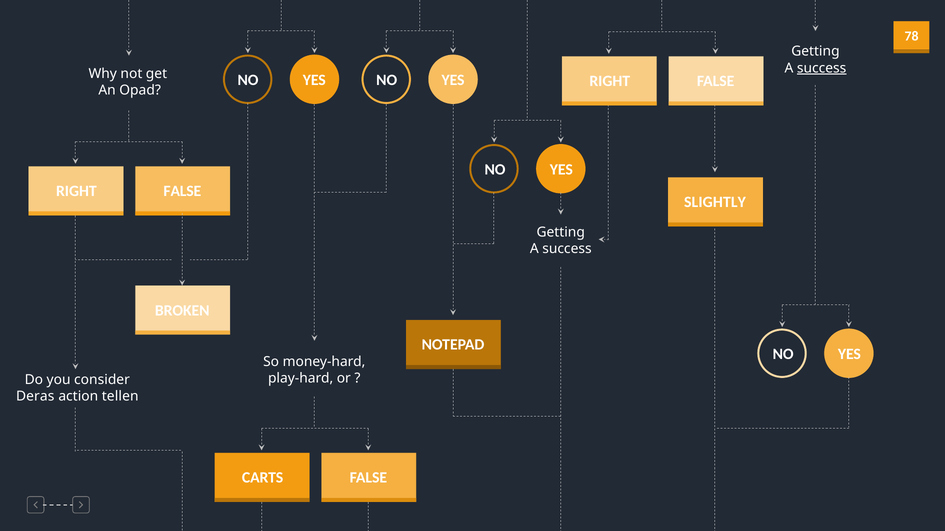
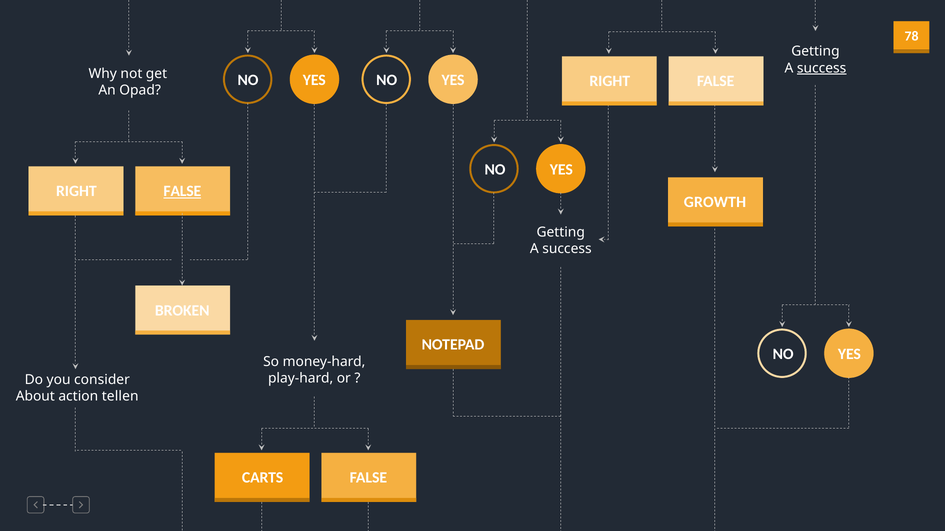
FALSE at (182, 191) underline: none -> present
SLIGHTLY: SLIGHTLY -> GROWTH
Deras: Deras -> About
